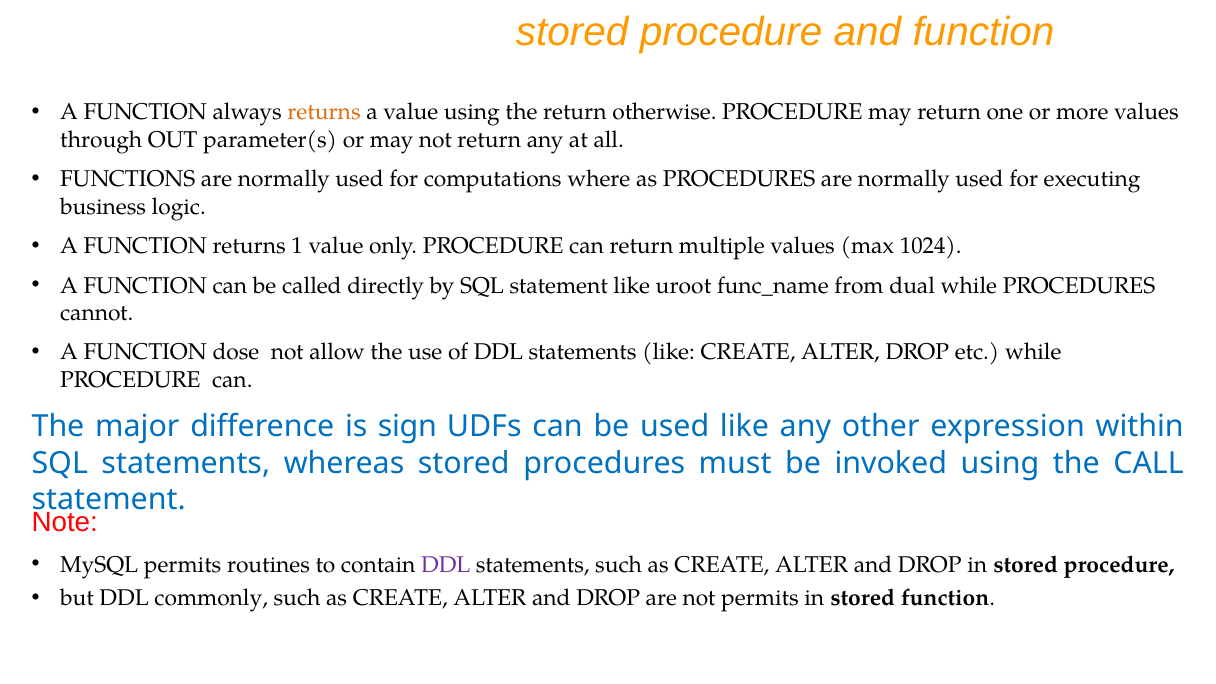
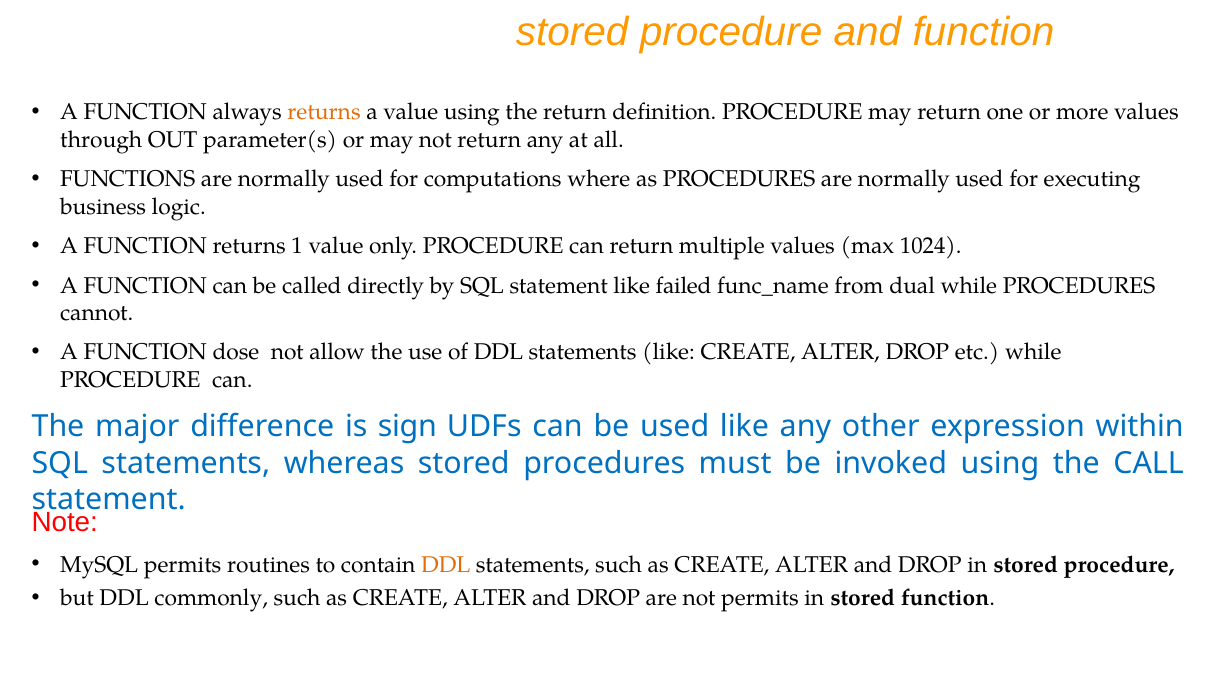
otherwise: otherwise -> definition
uroot: uroot -> failed
DDL at (446, 565) colour: purple -> orange
